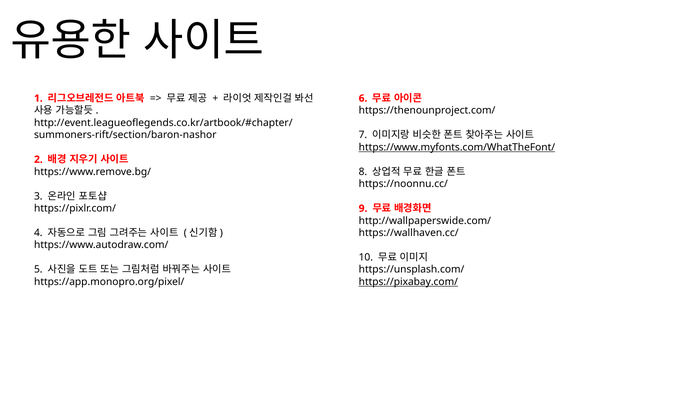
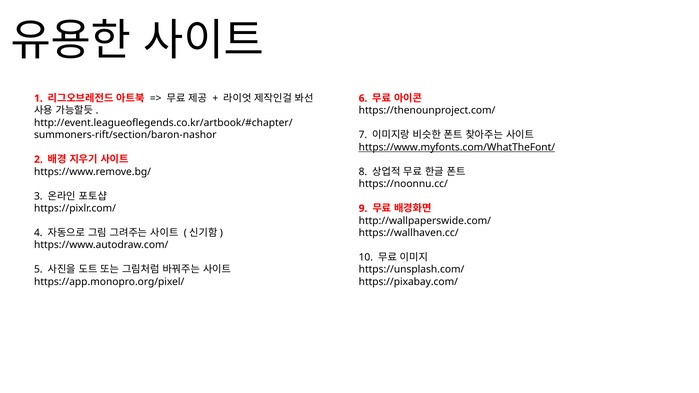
https://pixabay.com/ underline: present -> none
